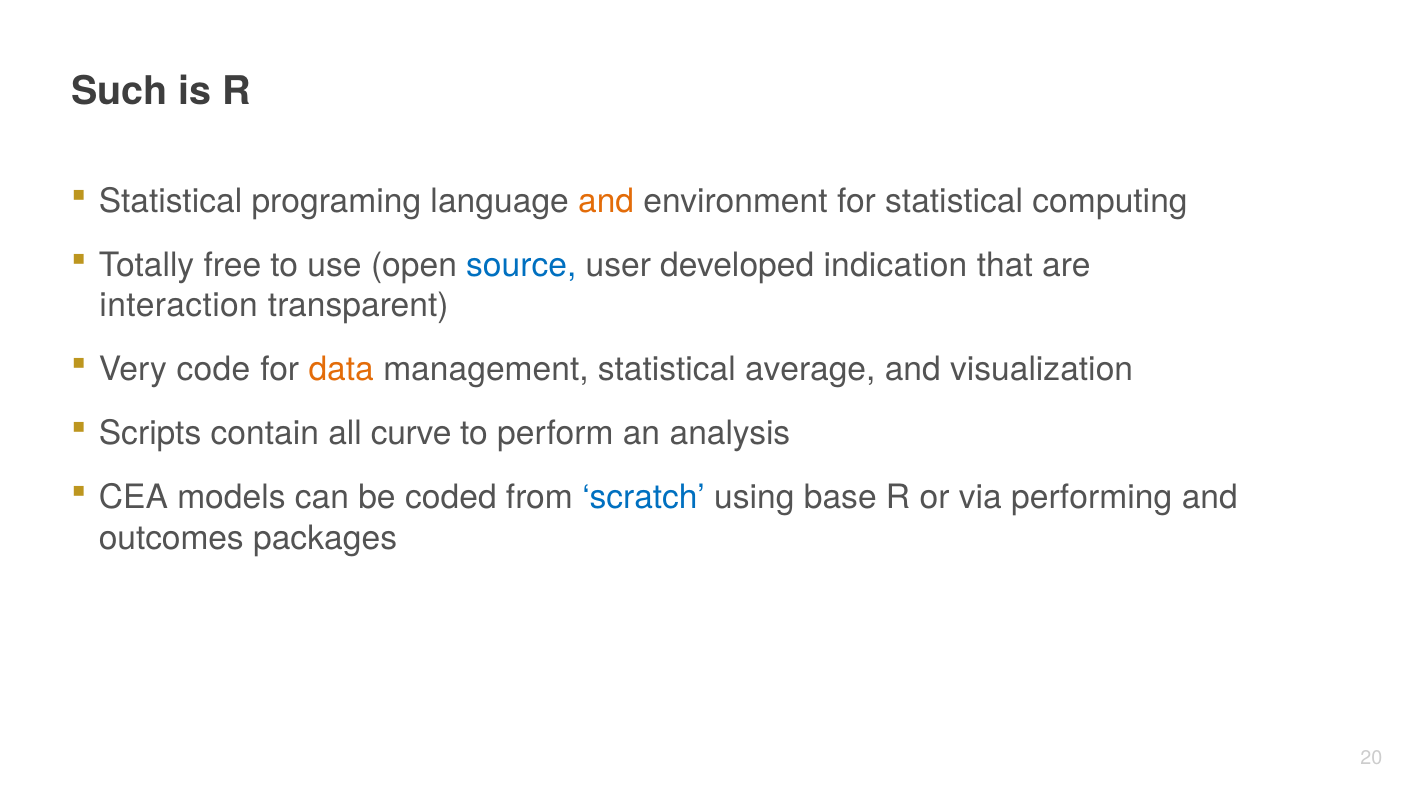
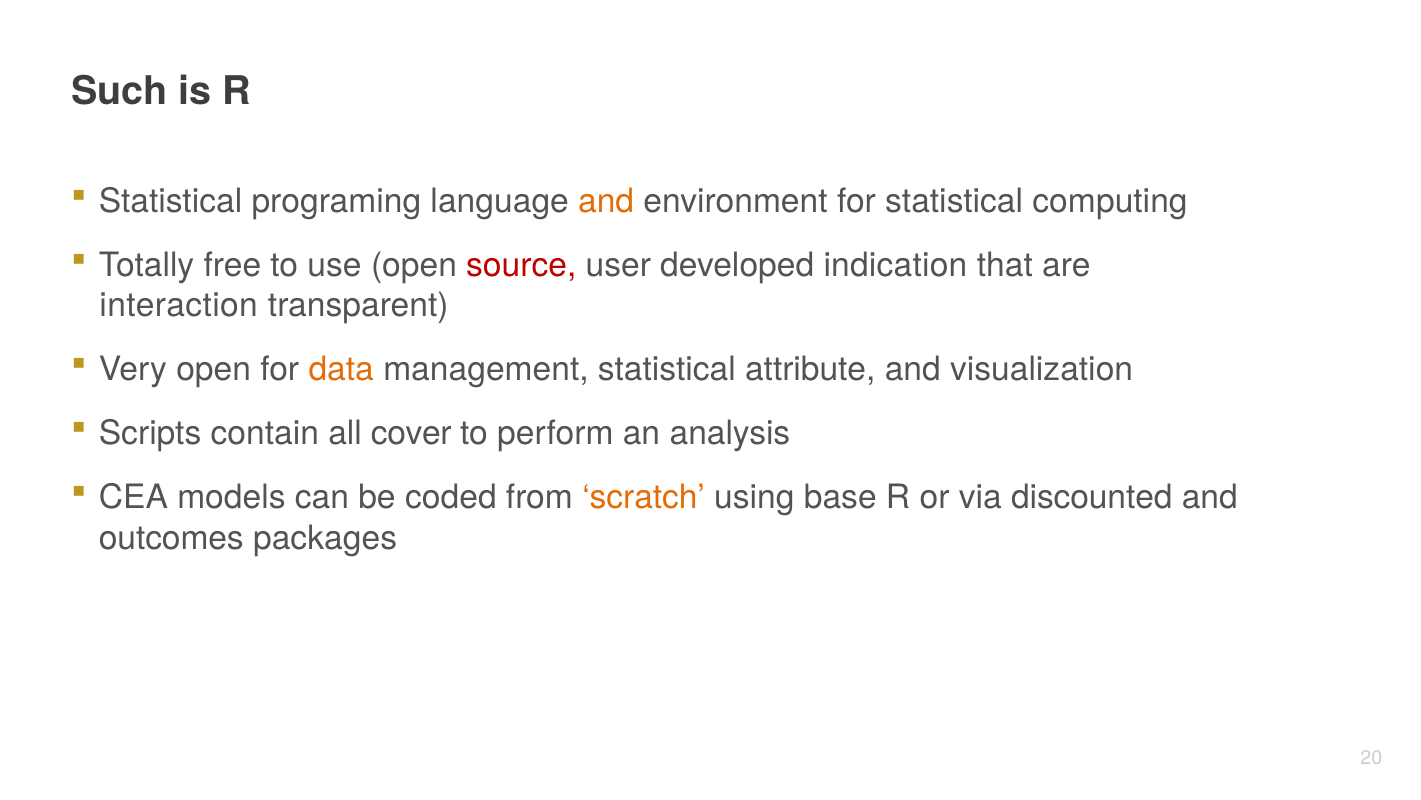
source colour: blue -> red
Very code: code -> open
average: average -> attribute
curve: curve -> cover
scratch colour: blue -> orange
performing: performing -> discounted
